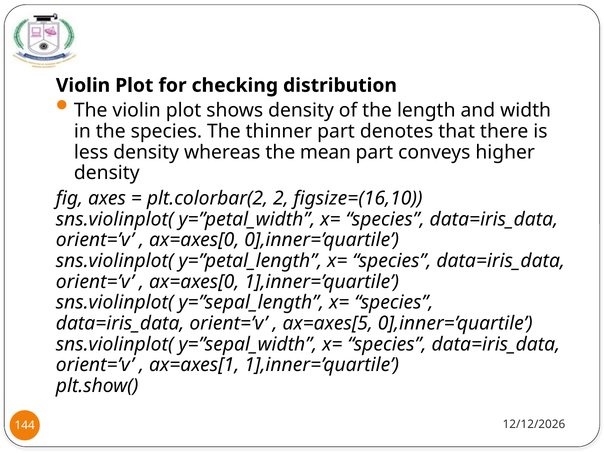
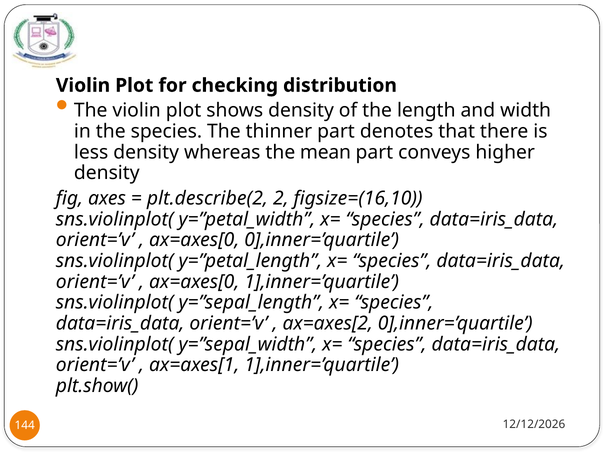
plt.colorbar(2: plt.colorbar(2 -> plt.describe(2
ax=axes[5: ax=axes[5 -> ax=axes[2
